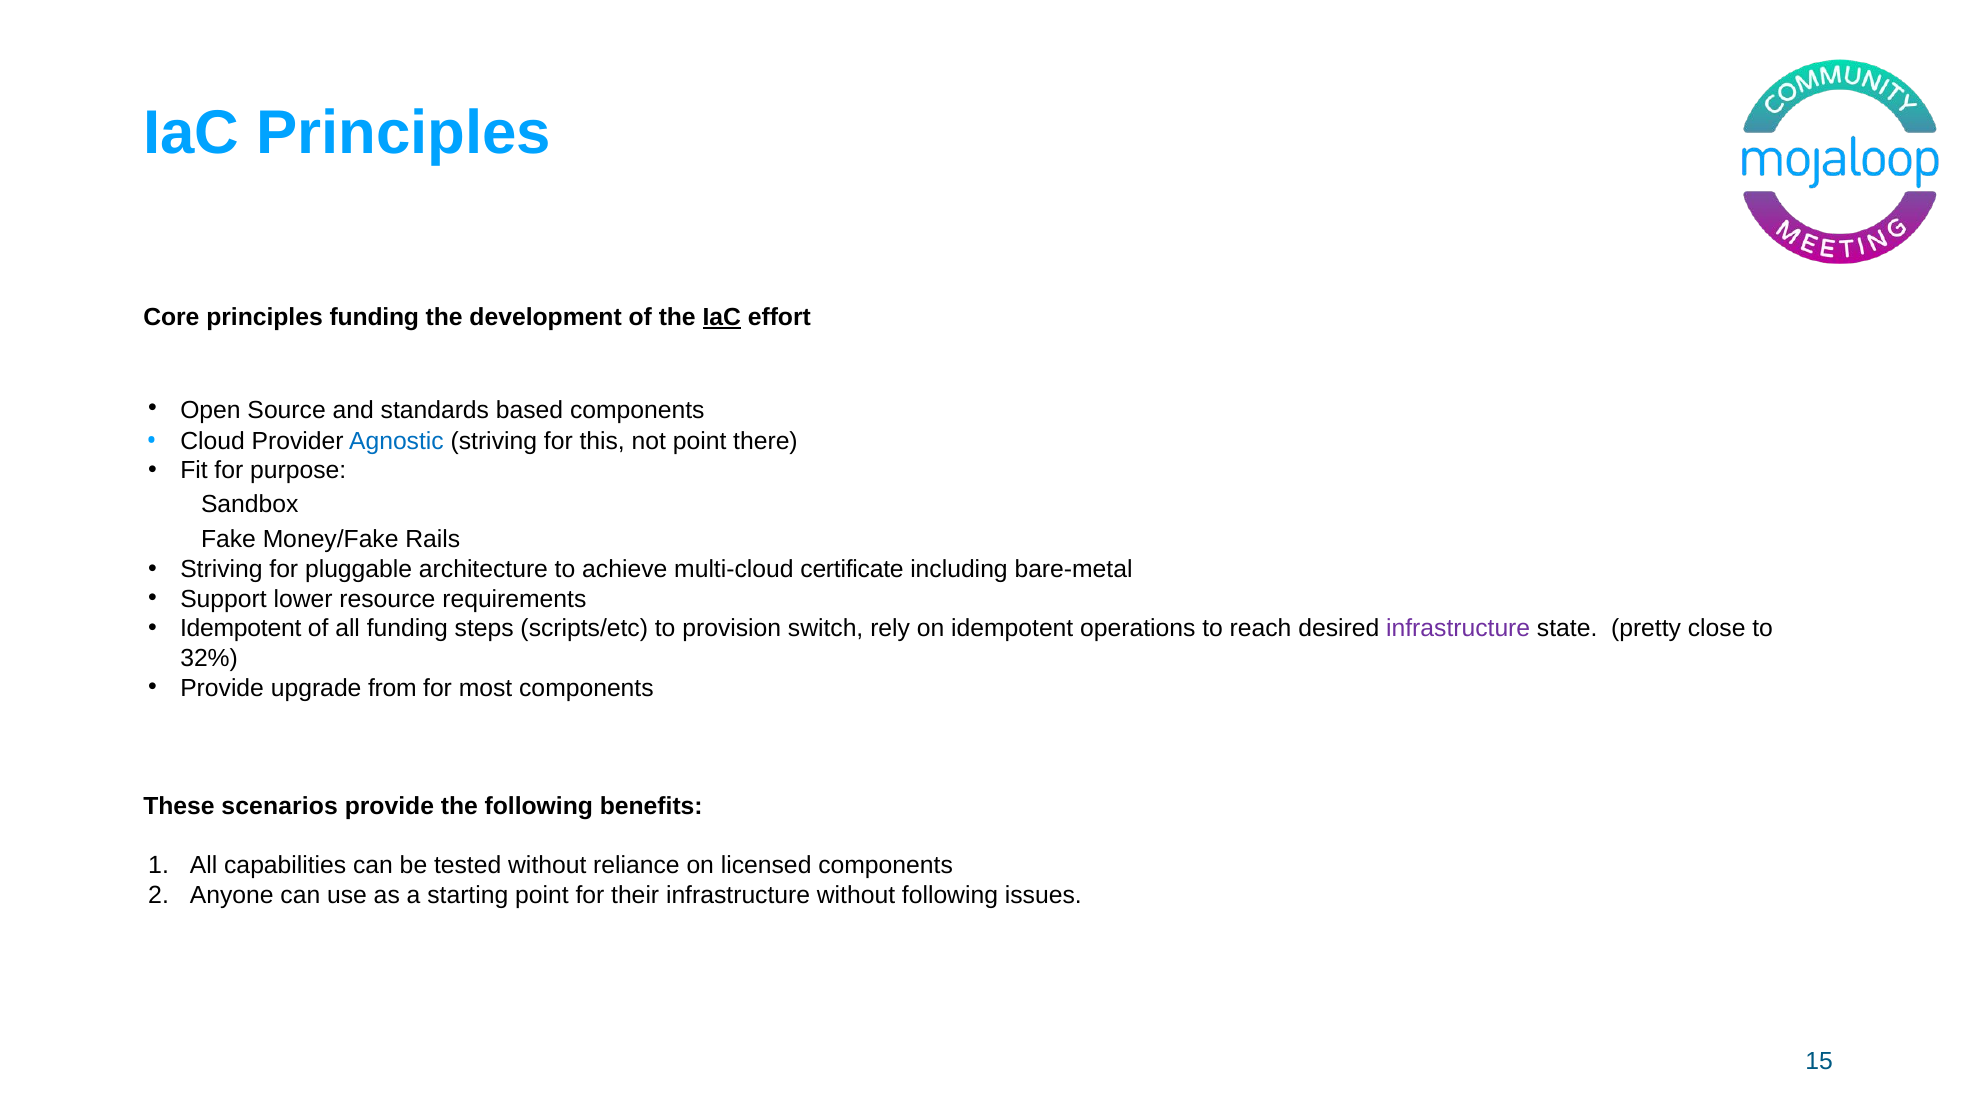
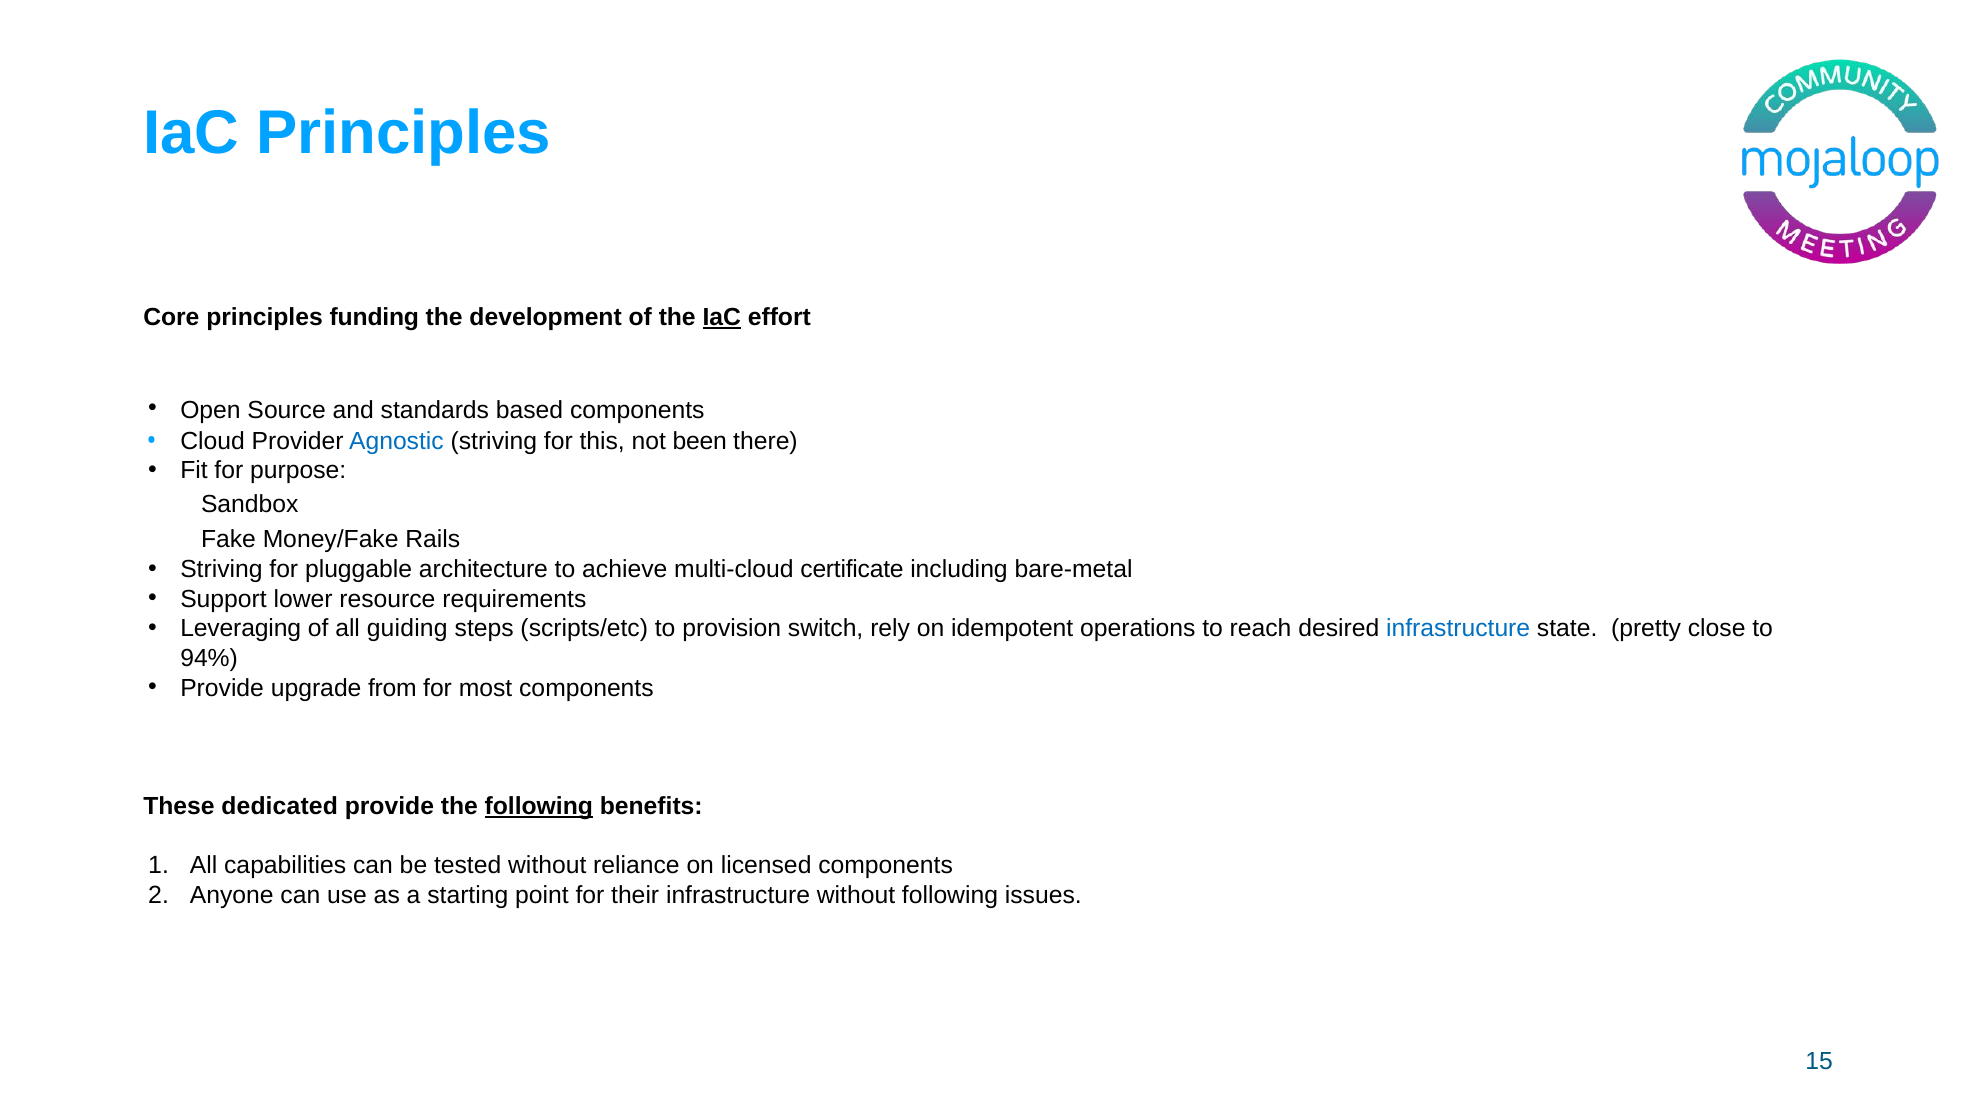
not point: point -> been
Idempotent at (241, 629): Idempotent -> Leveraging
all funding: funding -> guiding
infrastructure at (1458, 629) colour: purple -> blue
32%: 32% -> 94%
scenarios: scenarios -> dedicated
following at (539, 807) underline: none -> present
